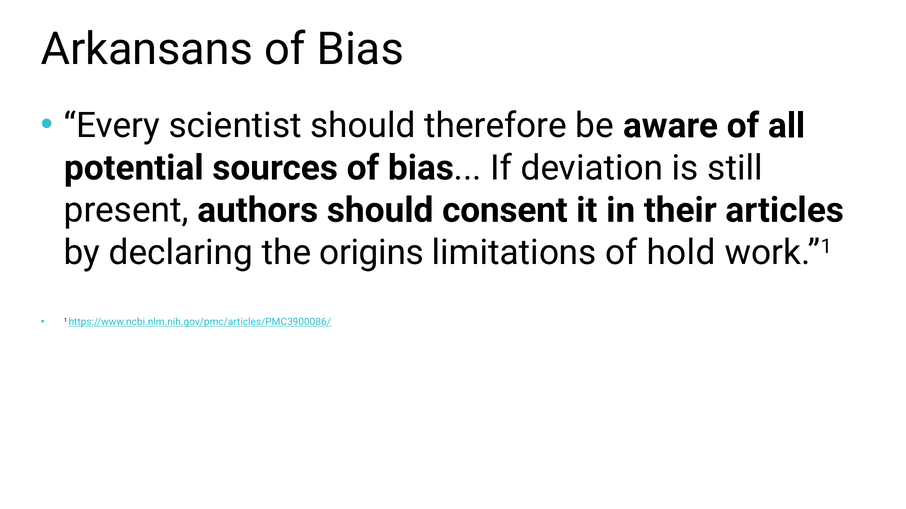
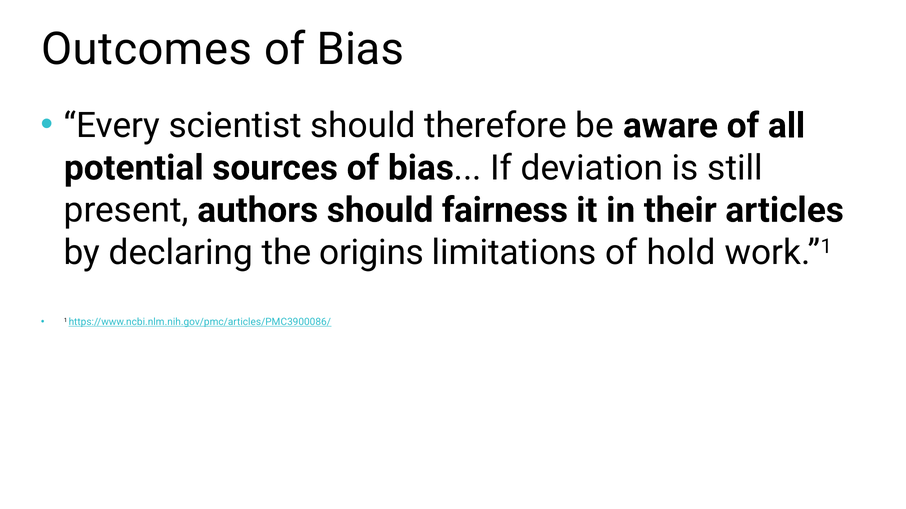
Arkansans: Arkansans -> Outcomes
consent: consent -> fairness
